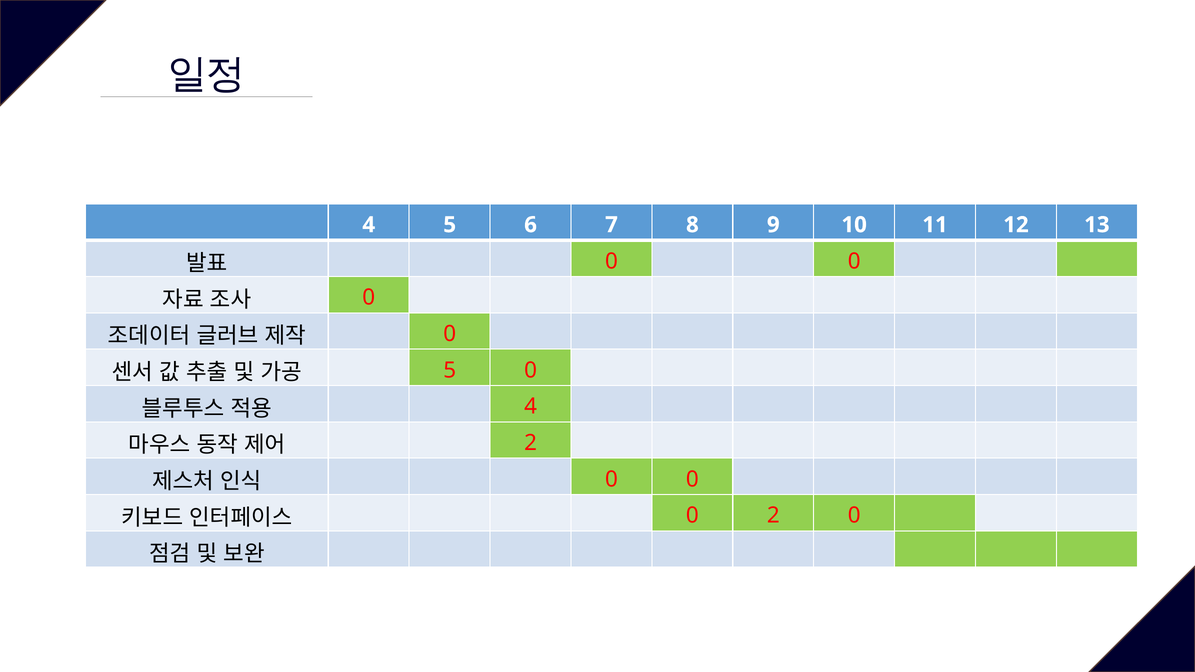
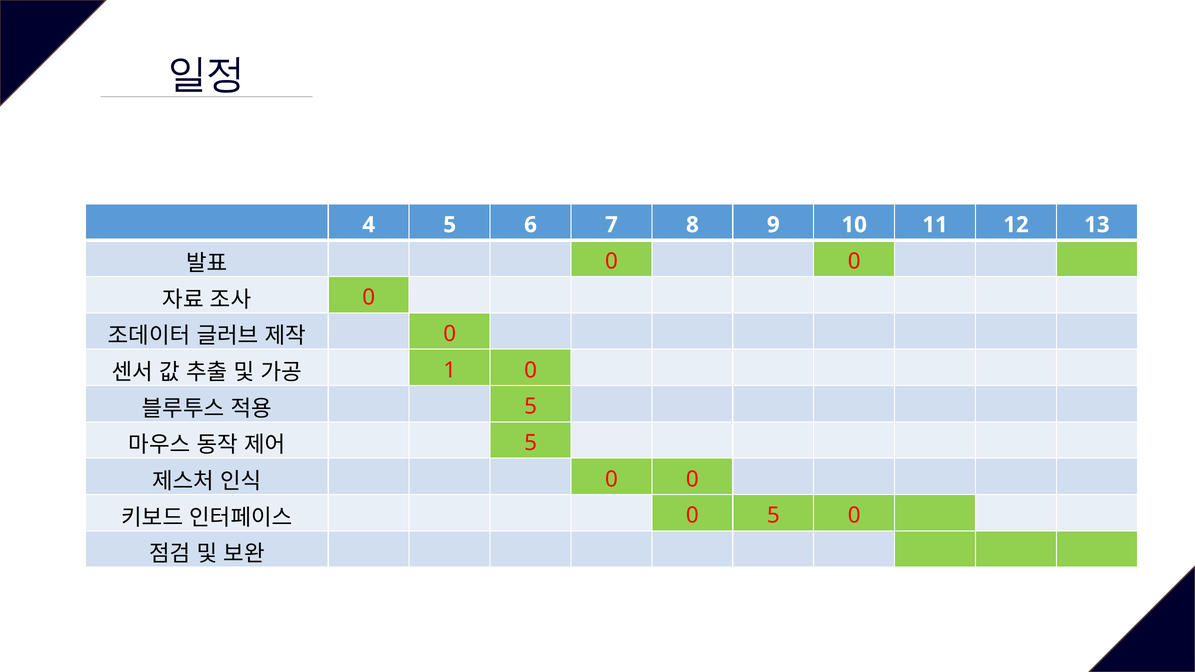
5 at (450, 370): 5 -> 1
4 at (531, 407): 4 -> 5
2 at (531, 443): 2 -> 5
0 2: 2 -> 5
